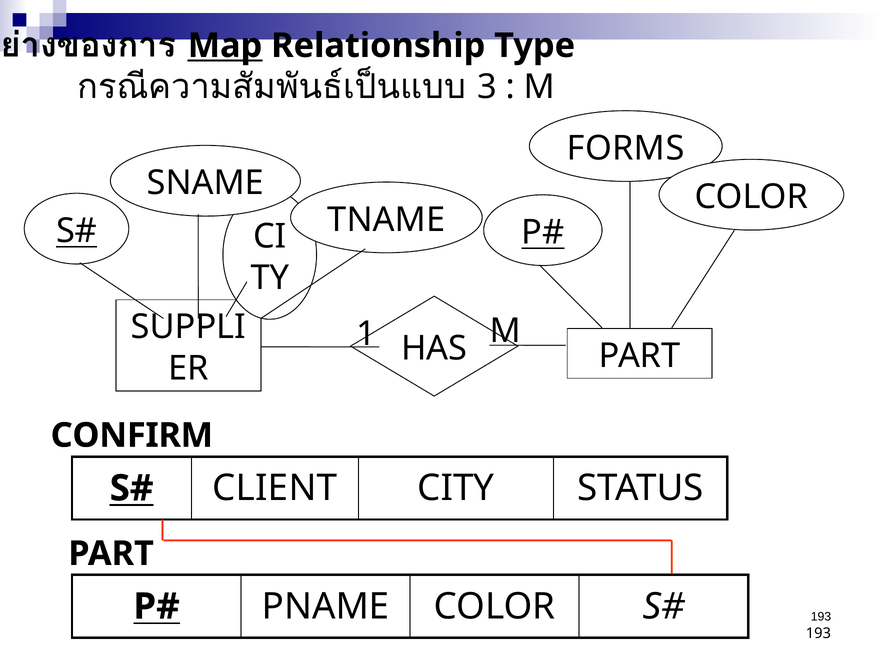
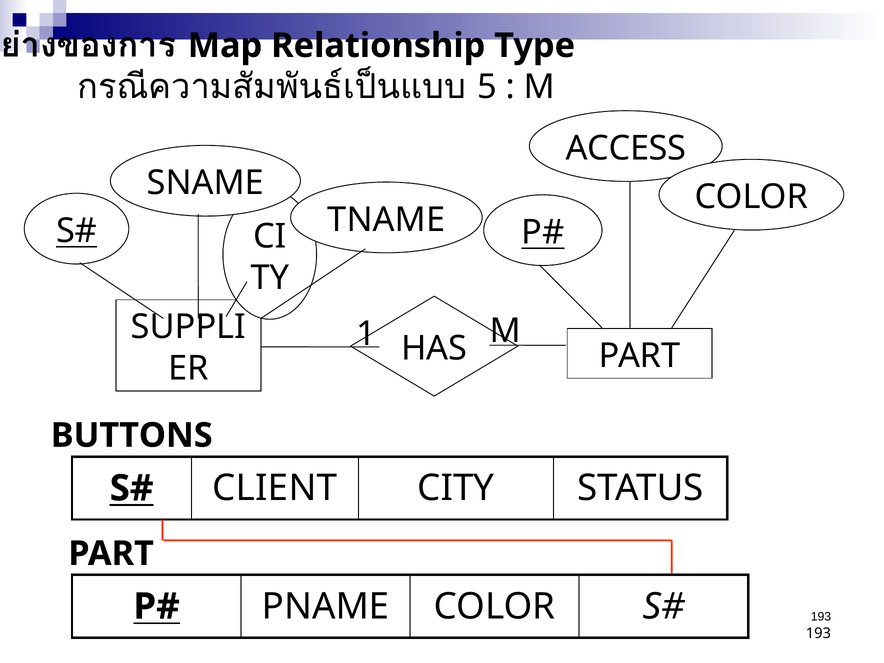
Map underline: present -> none
3: 3 -> 5
FORMS: FORMS -> ACCESS
CONFIRM: CONFIRM -> BUTTONS
